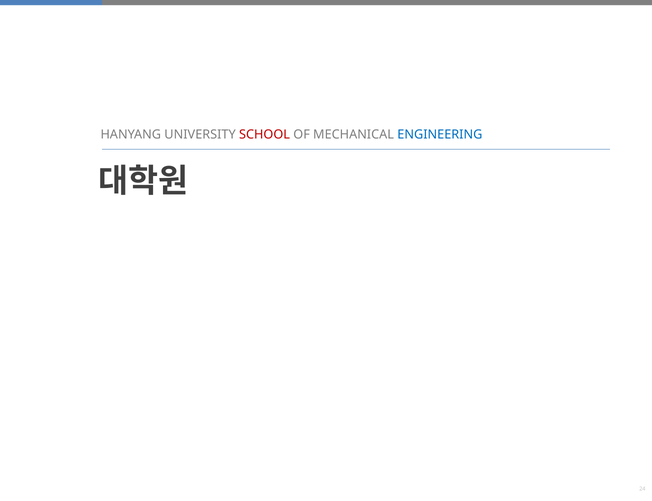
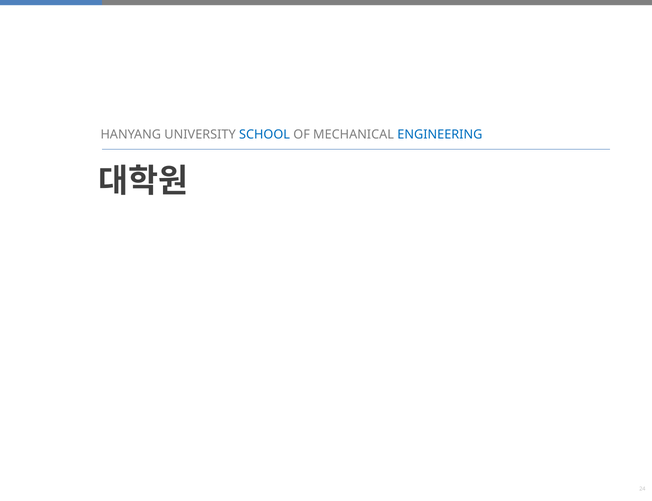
SCHOOL colour: red -> blue
